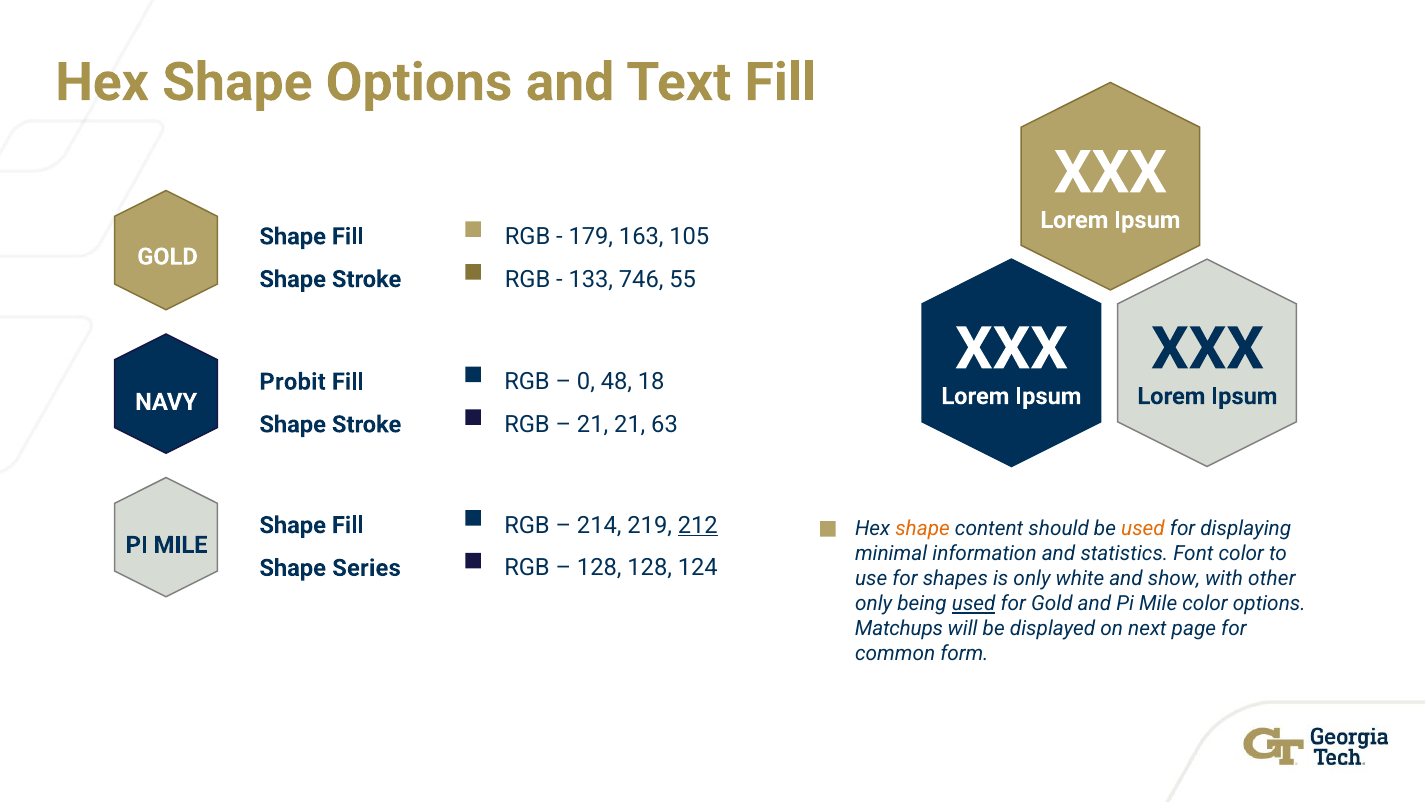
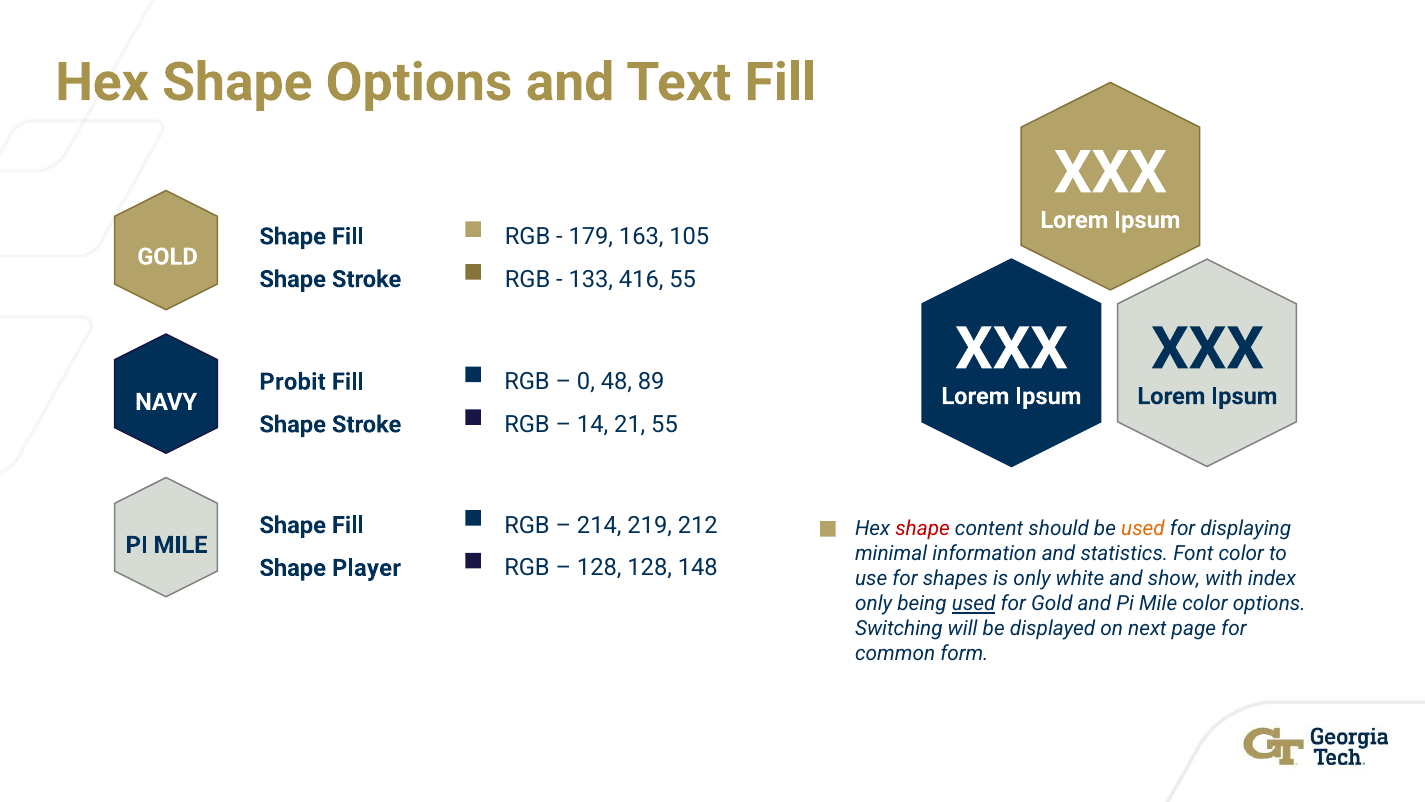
746: 746 -> 416
18: 18 -> 89
21 at (593, 424): 21 -> 14
21 63: 63 -> 55
212 underline: present -> none
shape at (923, 529) colour: orange -> red
124: 124 -> 148
Series: Series -> Player
other: other -> index
Matchups: Matchups -> Switching
